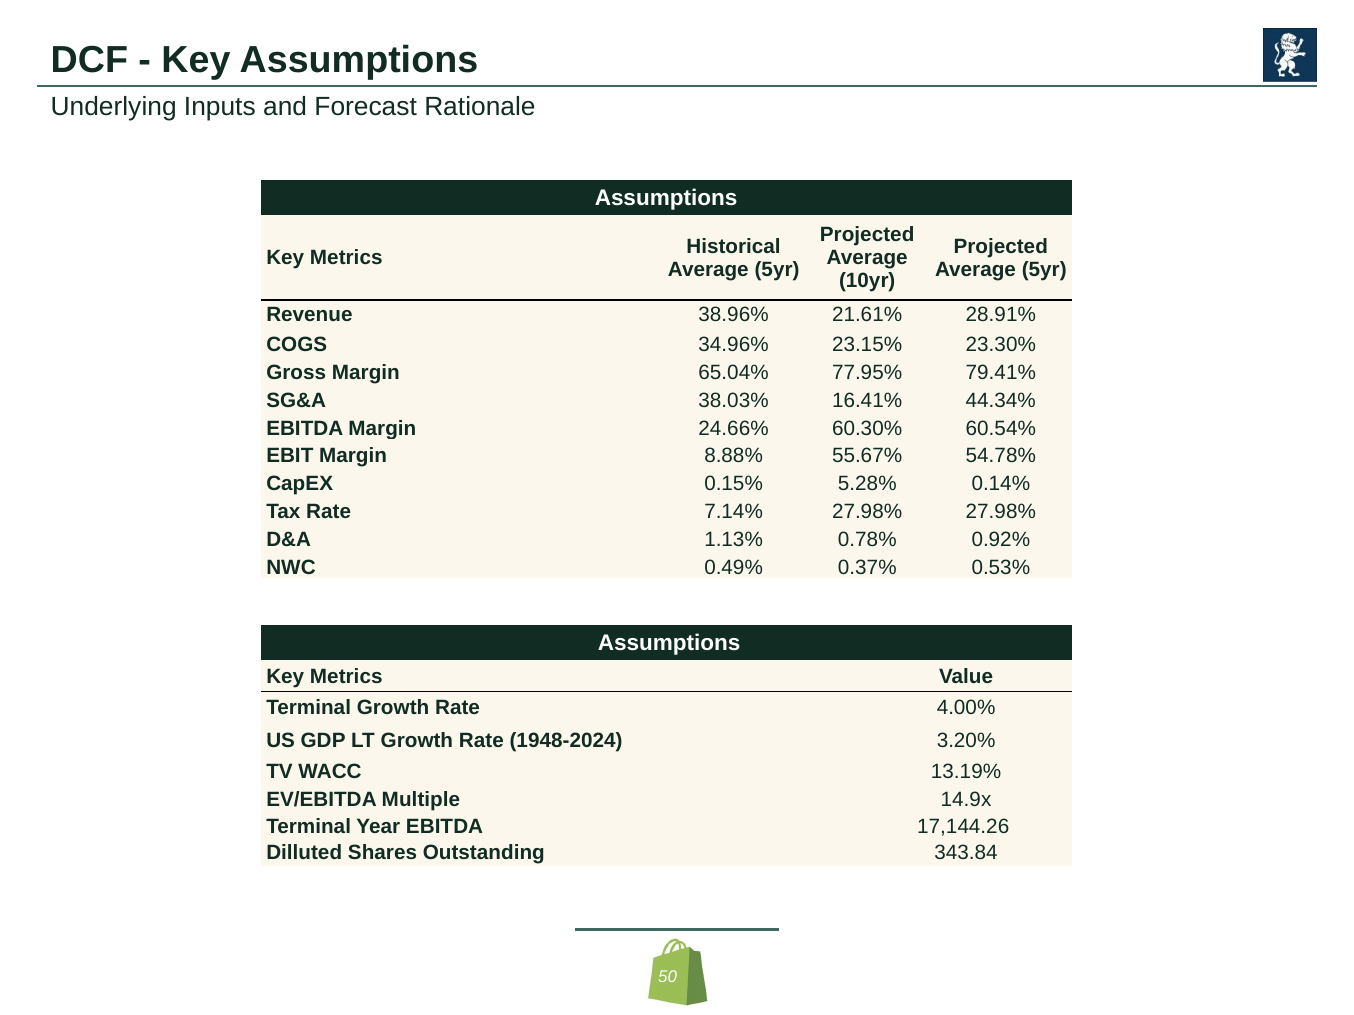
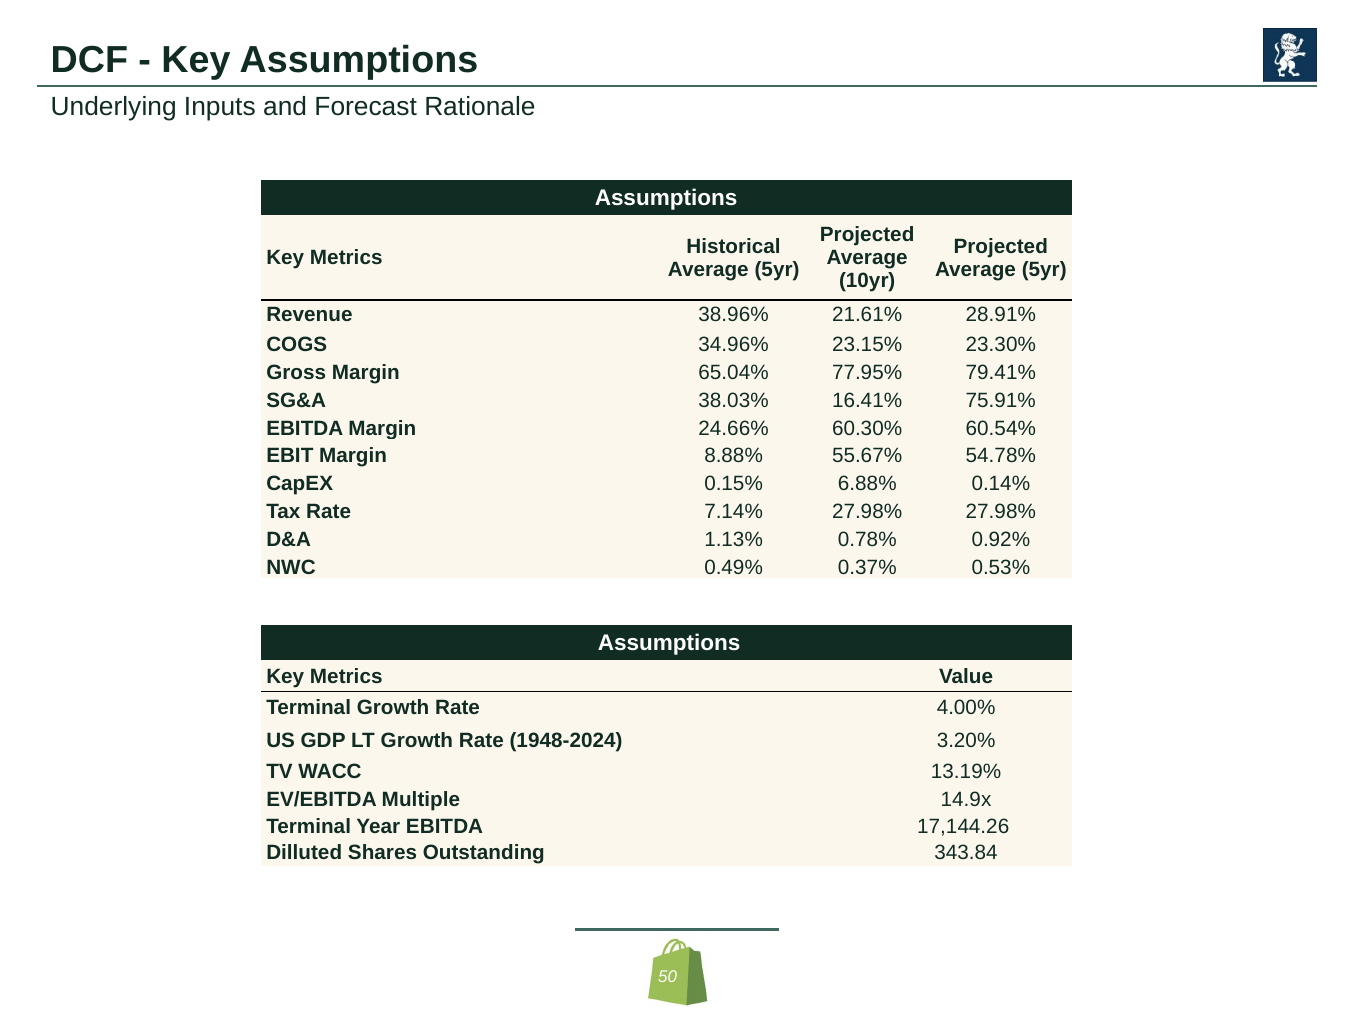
44.34%: 44.34% -> 75.91%
5.28%: 5.28% -> 6.88%
